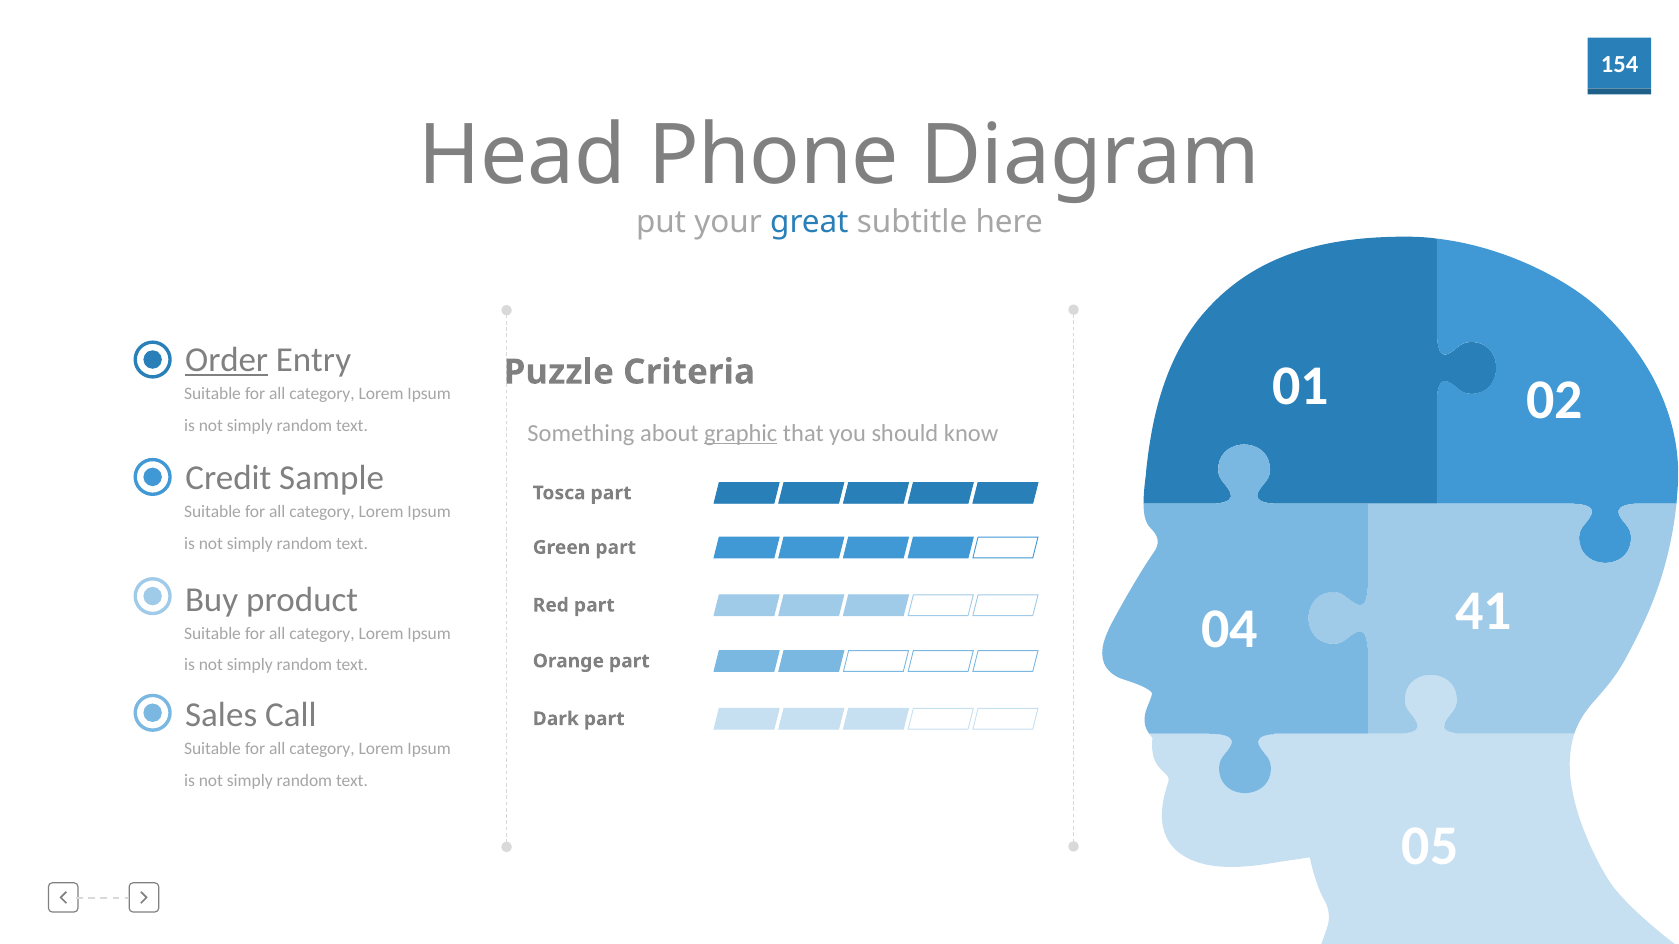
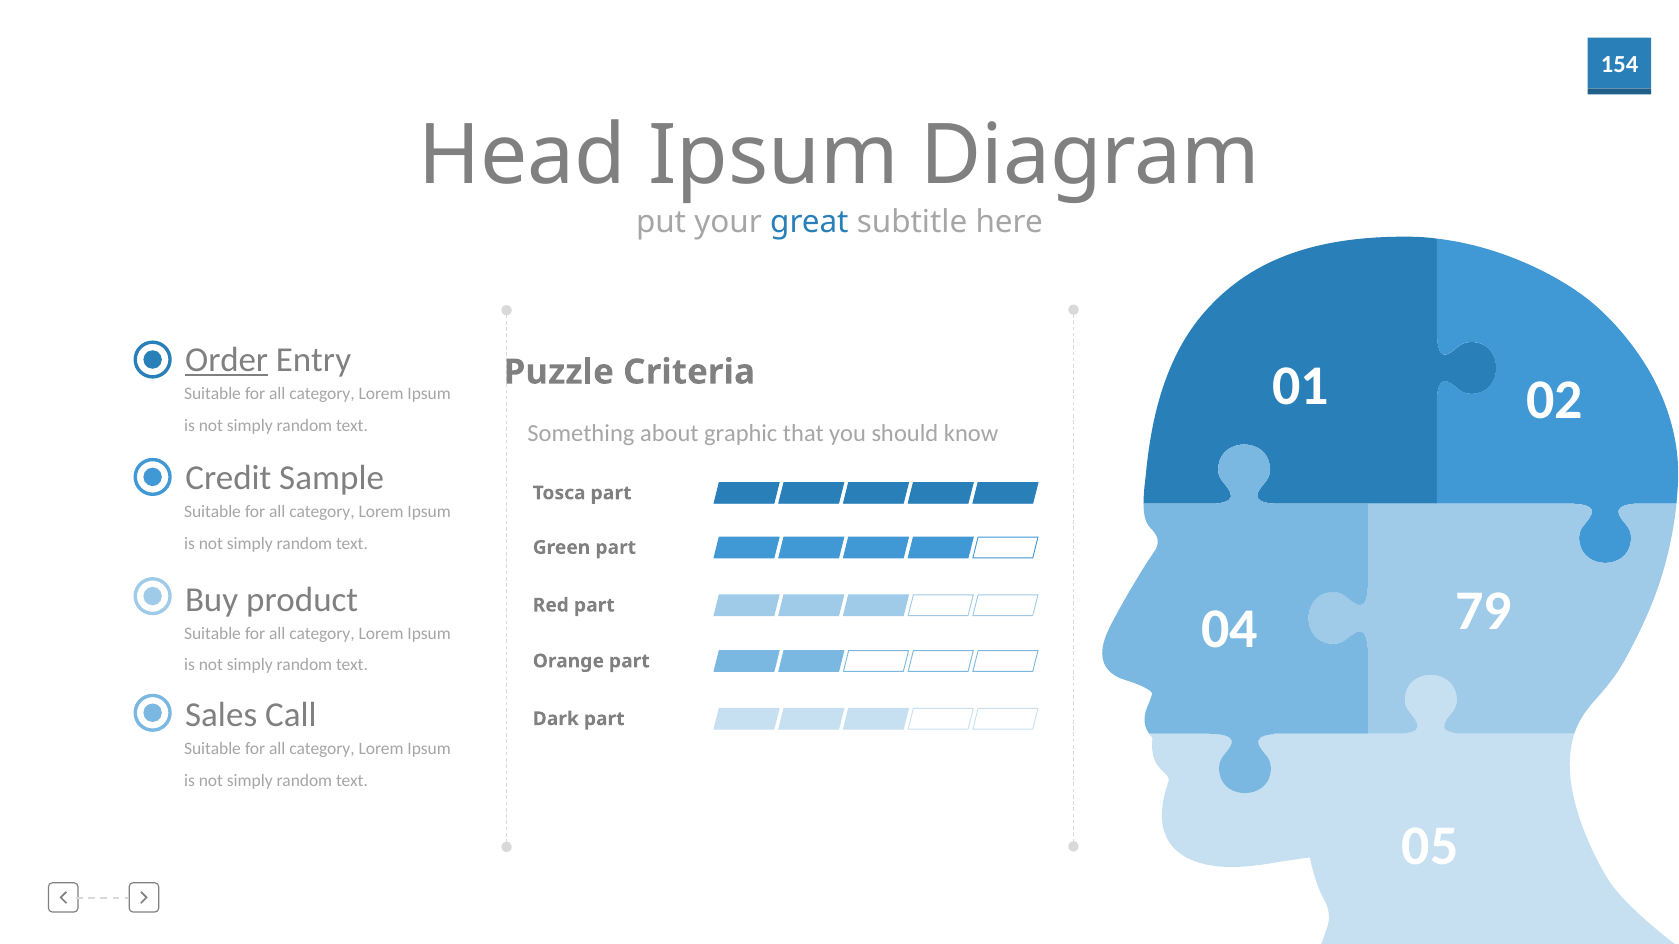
Head Phone: Phone -> Ipsum
graphic underline: present -> none
41: 41 -> 79
